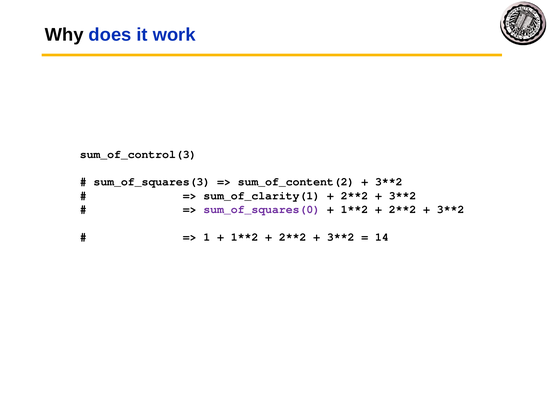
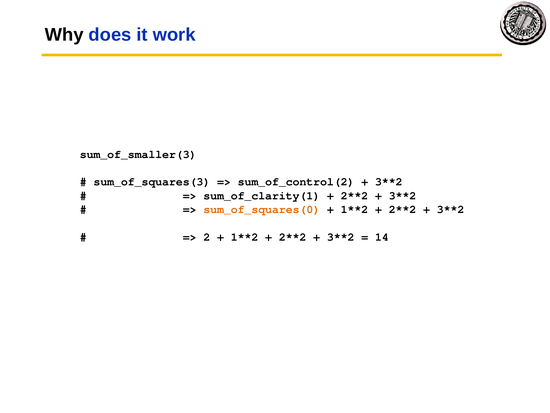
sum_of_control(3: sum_of_control(3 -> sum_of_smaller(3
sum_of_content(2: sum_of_content(2 -> sum_of_control(2
sum_of_squares(0 colour: purple -> orange
1: 1 -> 2
